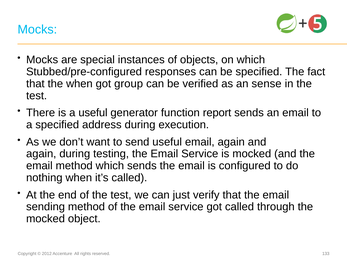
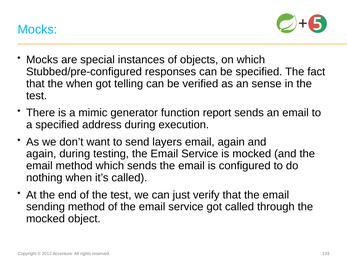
group: group -> telling
a useful: useful -> mimic
send useful: useful -> layers
